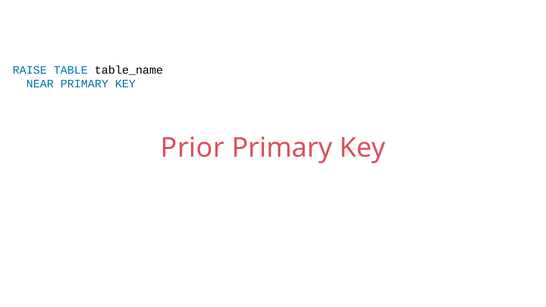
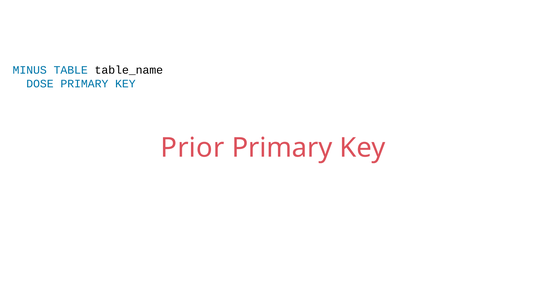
RAISE: RAISE -> MINUS
NEAR: NEAR -> DOSE
